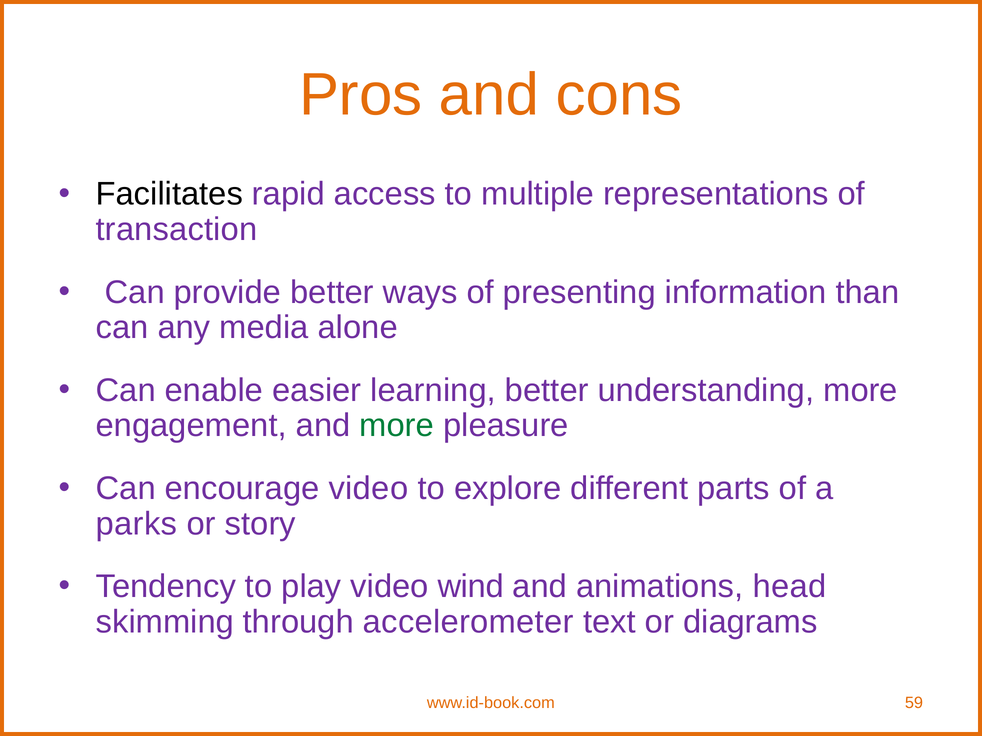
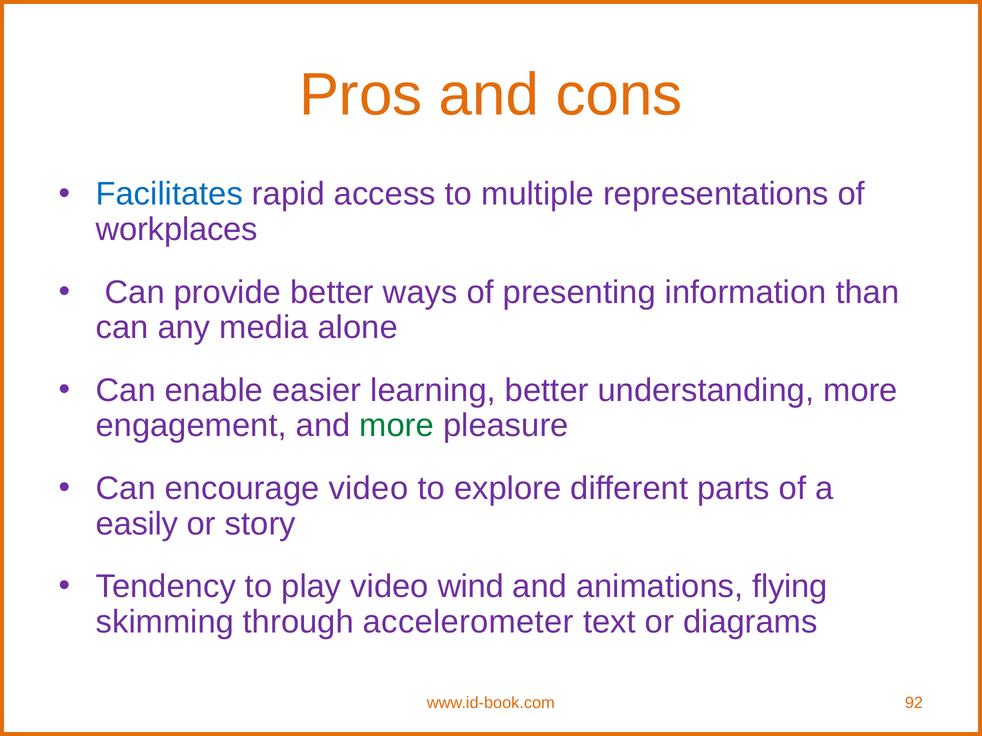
Facilitates colour: black -> blue
transaction: transaction -> workplaces
parks: parks -> easily
head: head -> flying
59: 59 -> 92
